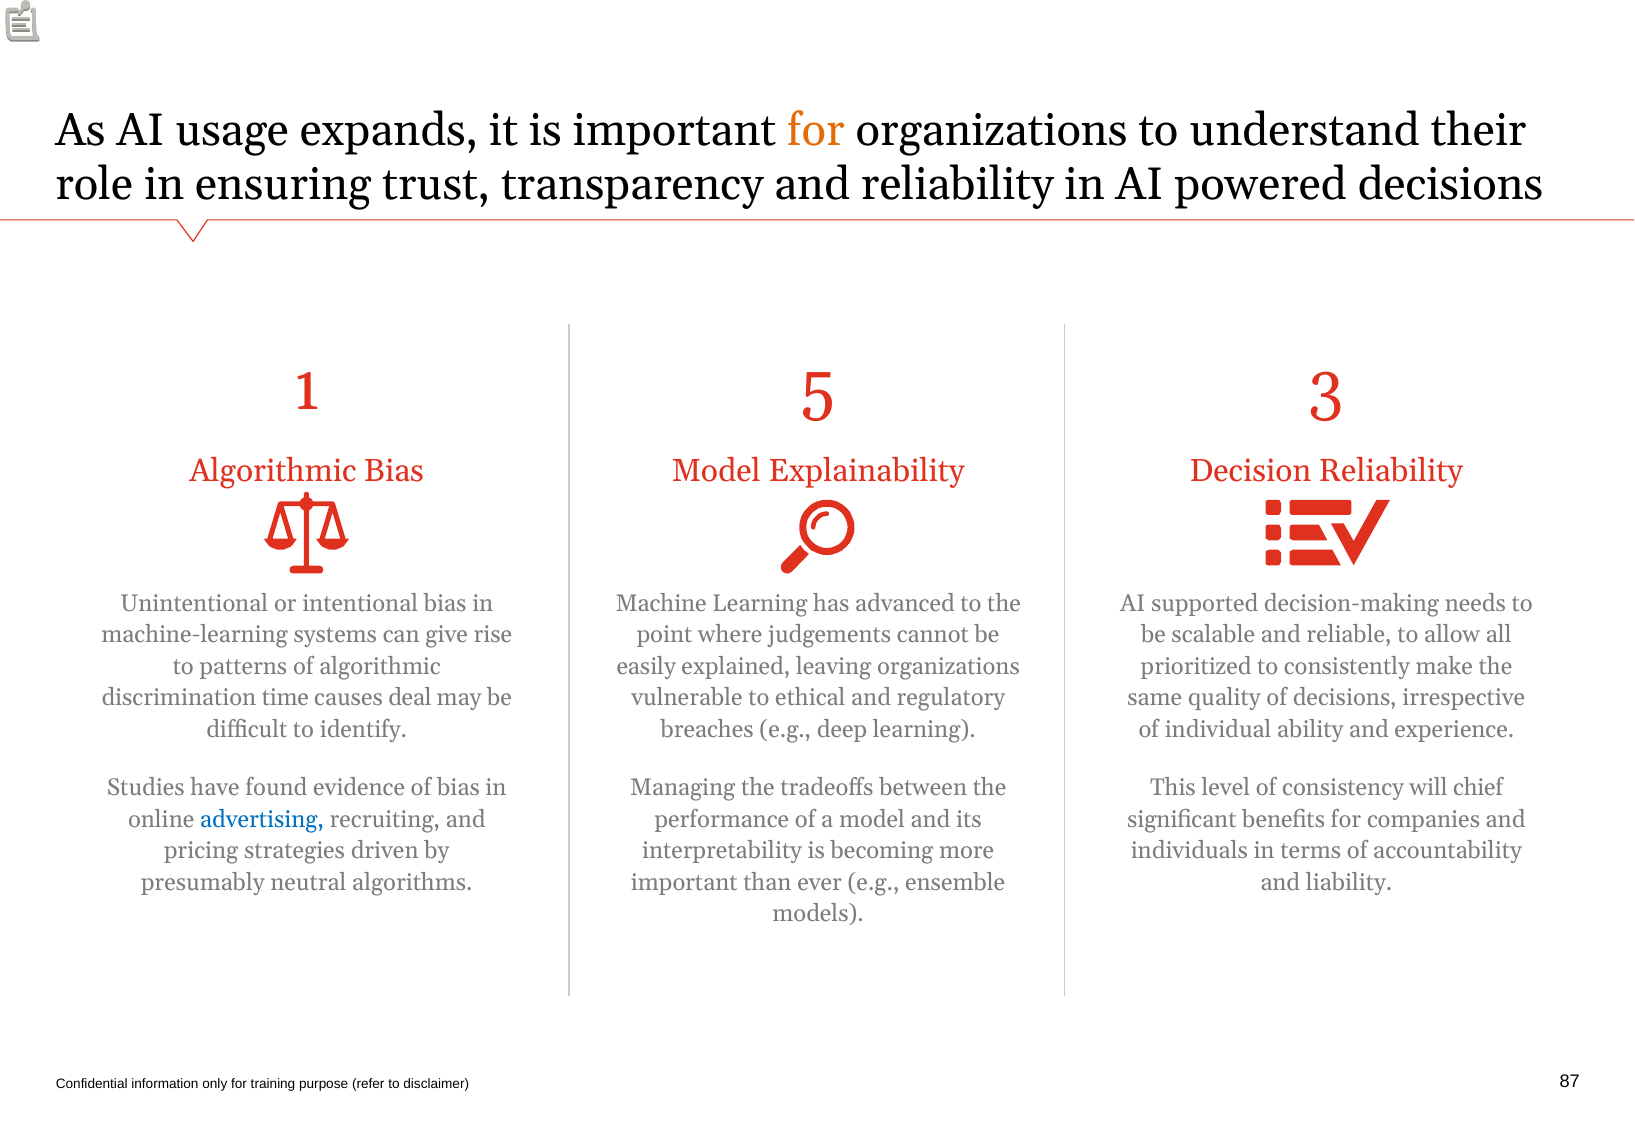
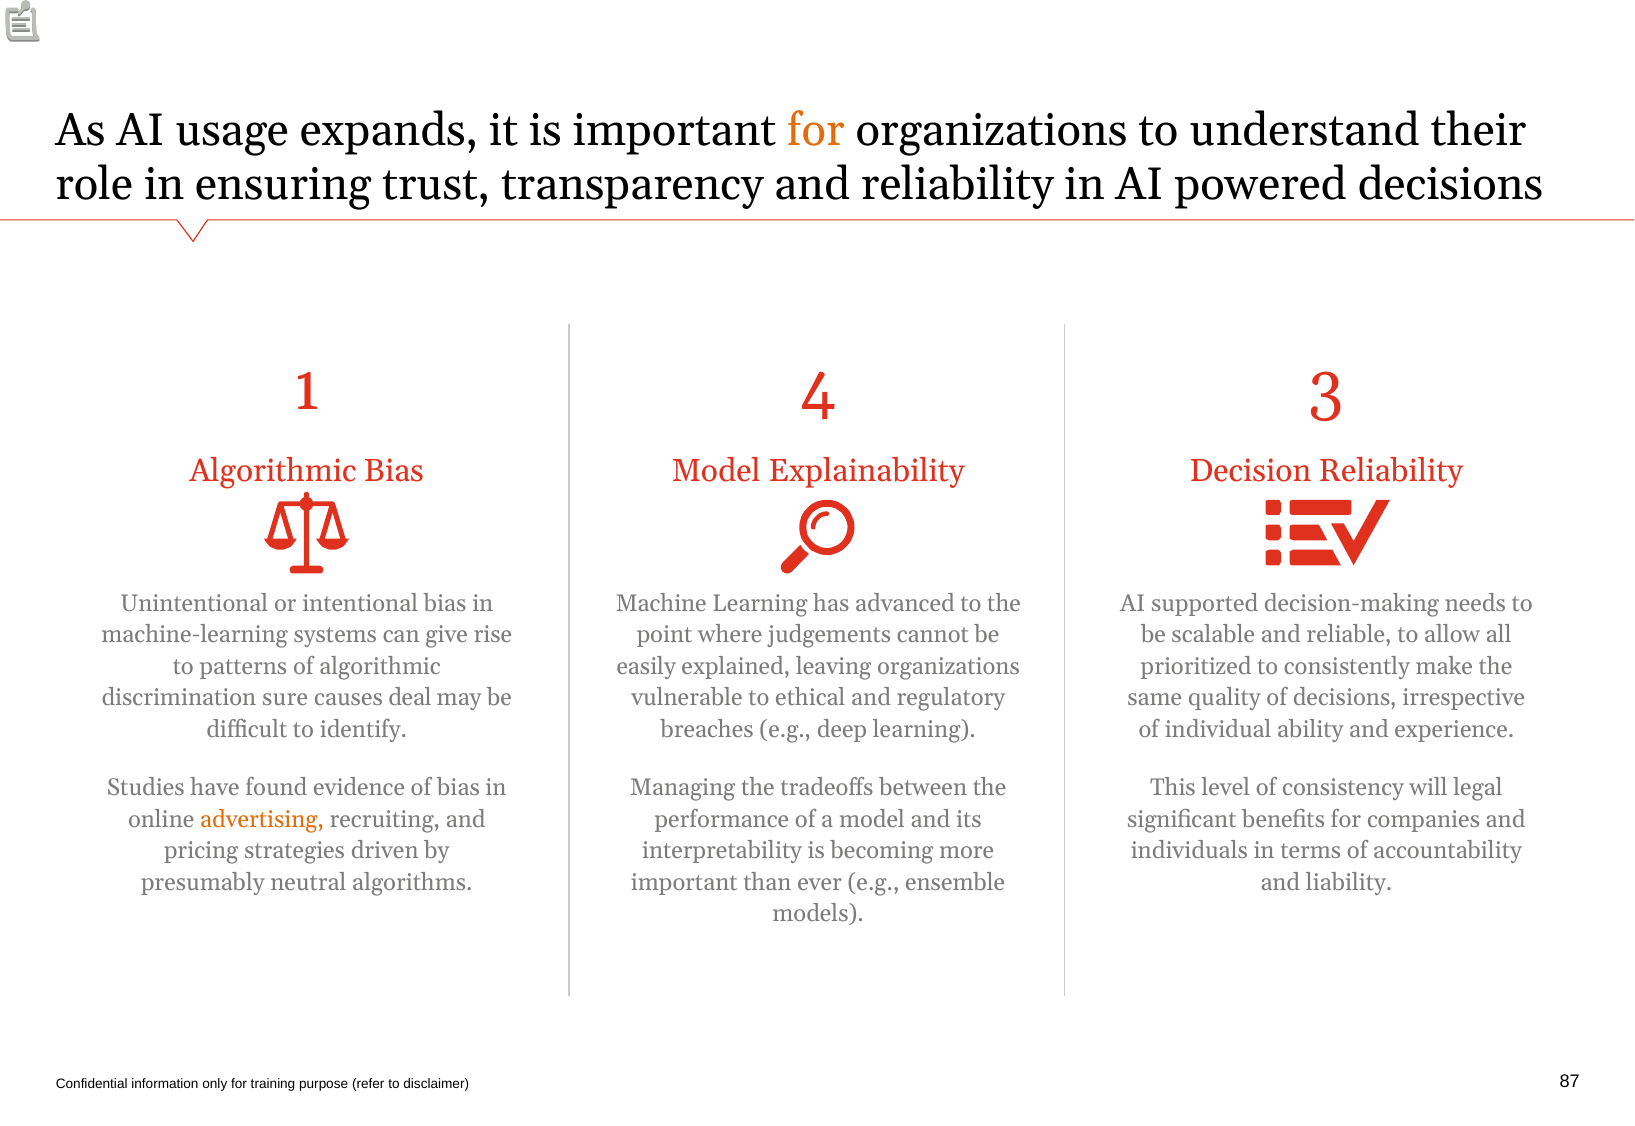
5: 5 -> 4
time: time -> sure
chief: chief -> legal
advertising colour: blue -> orange
